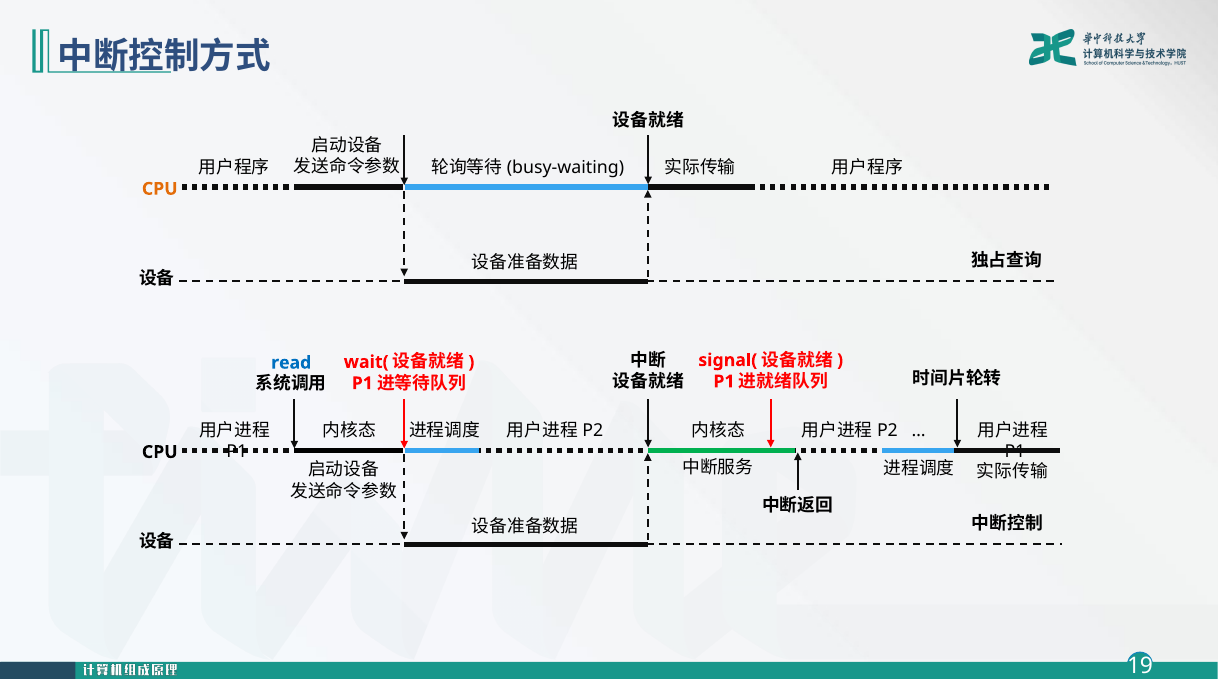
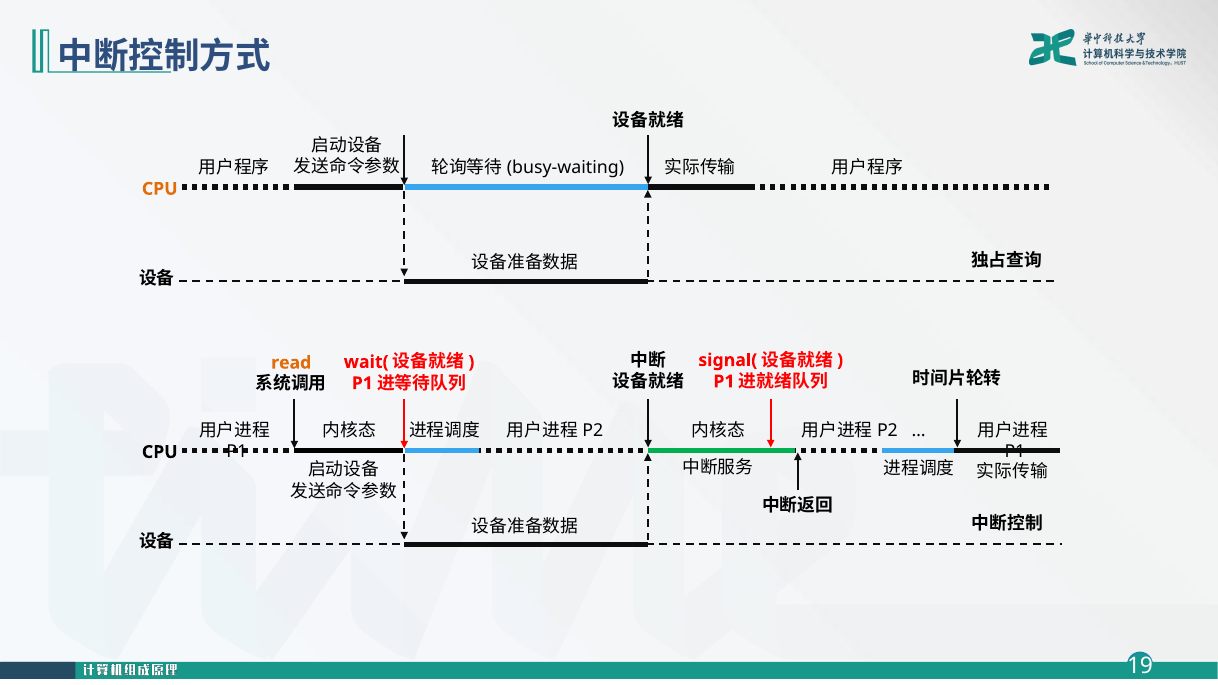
read colour: blue -> orange
